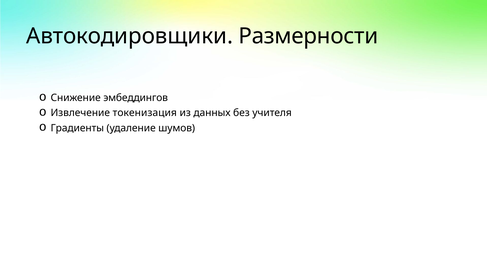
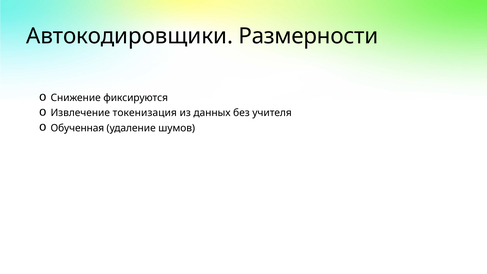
эмбеддингов: эмбеддингов -> фиксируются
Градиенты: Градиенты -> Обученная
